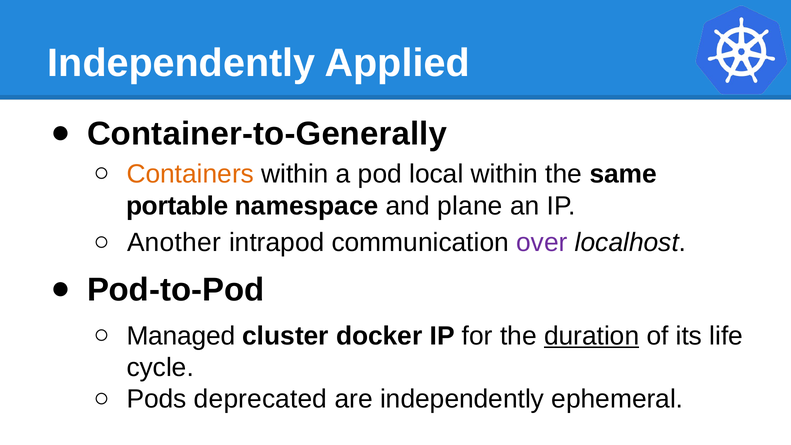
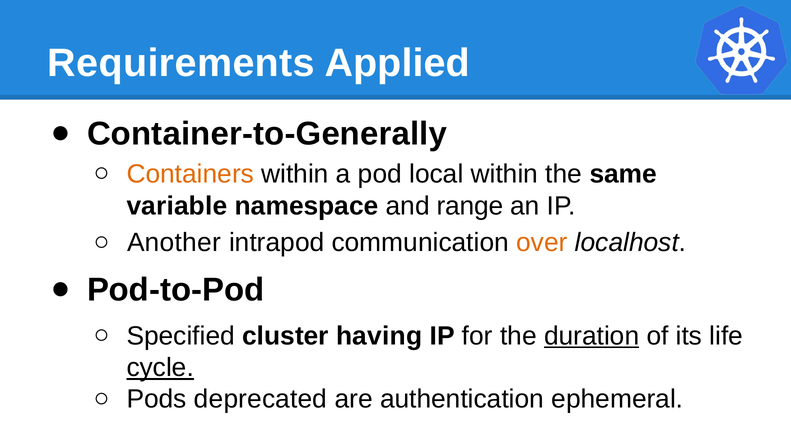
Independently at (181, 63): Independently -> Requirements
portable: portable -> variable
plane: plane -> range
over colour: purple -> orange
Managed: Managed -> Specified
docker: docker -> having
cycle underline: none -> present
are independently: independently -> authentication
